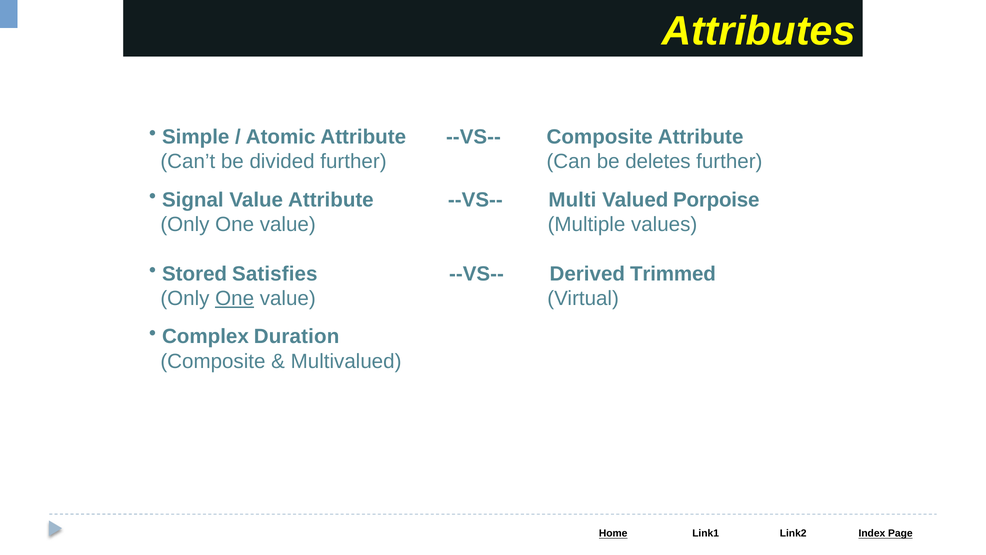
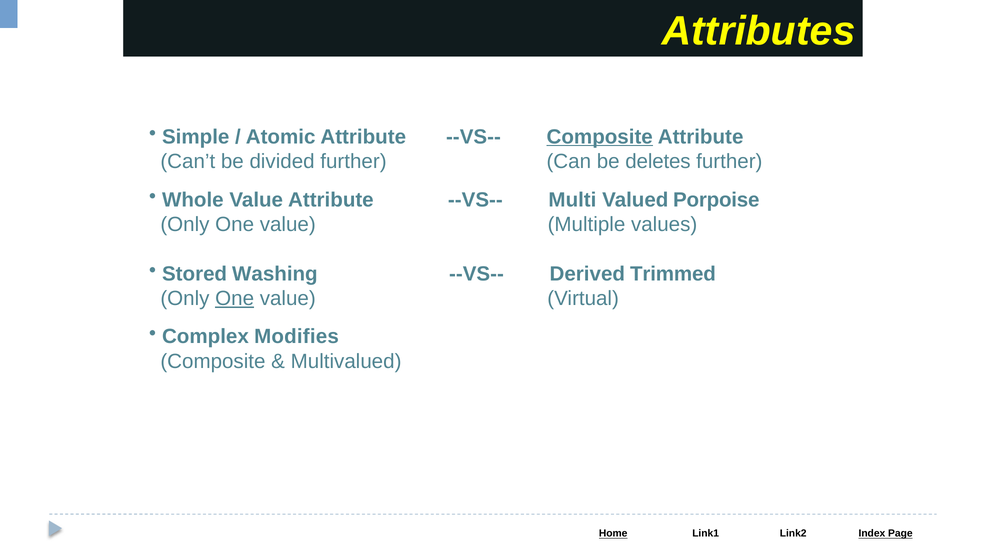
Composite at (600, 137) underline: none -> present
Signal: Signal -> Whole
Satisfies: Satisfies -> Washing
Duration: Duration -> Modifies
